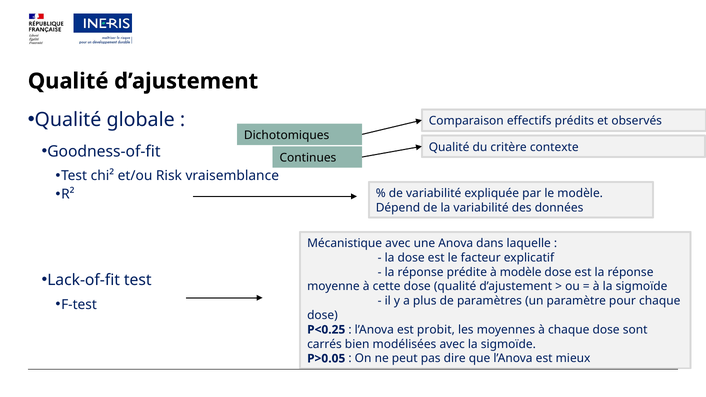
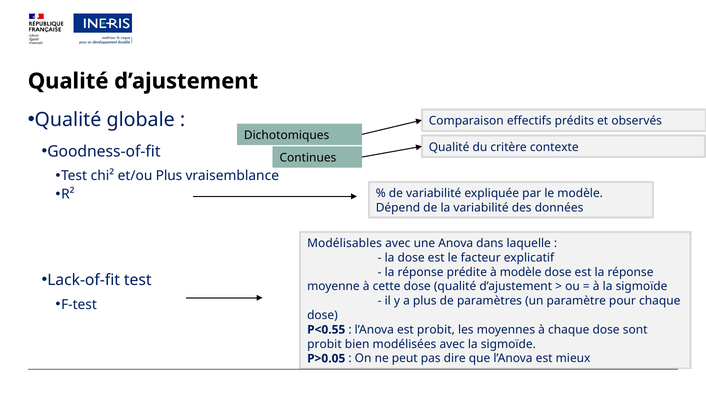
et/ou Risk: Risk -> Plus
Mécanistique: Mécanistique -> Modélisables
P<0.25: P<0.25 -> P<0.55
carrés at (324, 344): carrés -> probit
